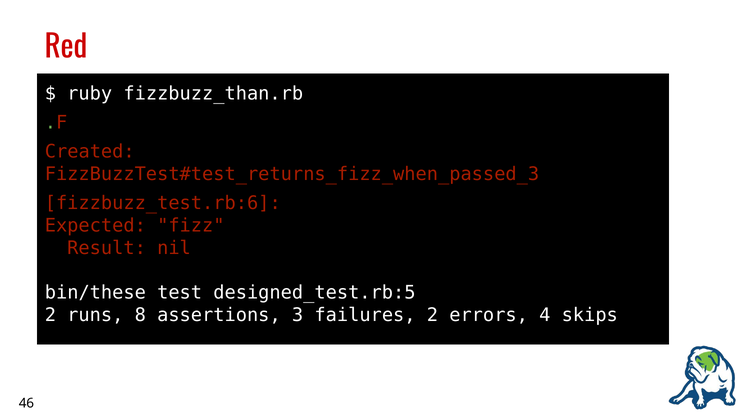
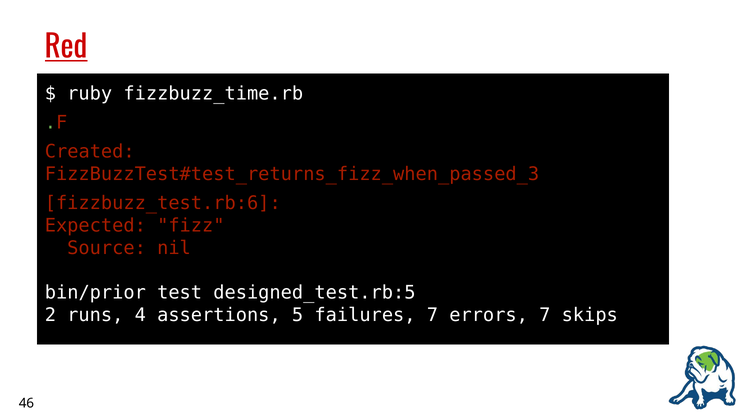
Red underline: none -> present
fizzbuzz_than.rb: fizzbuzz_than.rb -> fizzbuzz_time.rb
Result: Result -> Source
bin/these: bin/these -> bin/prior
8: 8 -> 4
3: 3 -> 5
failures 2: 2 -> 7
errors 4: 4 -> 7
